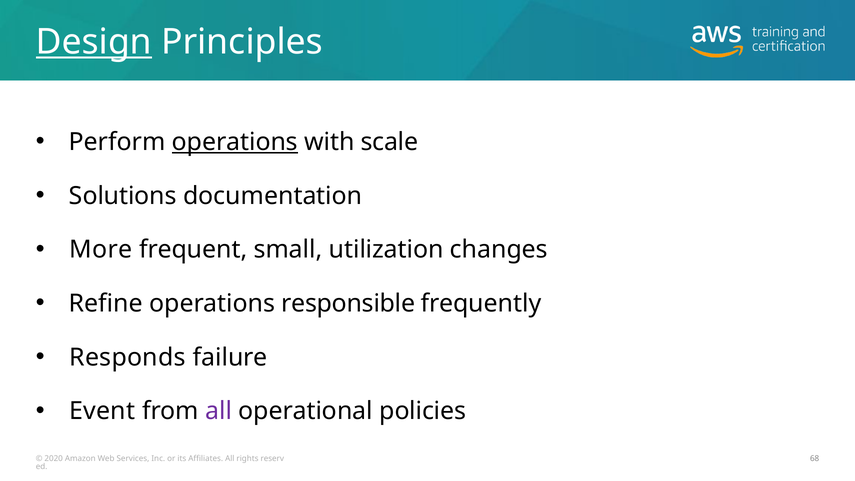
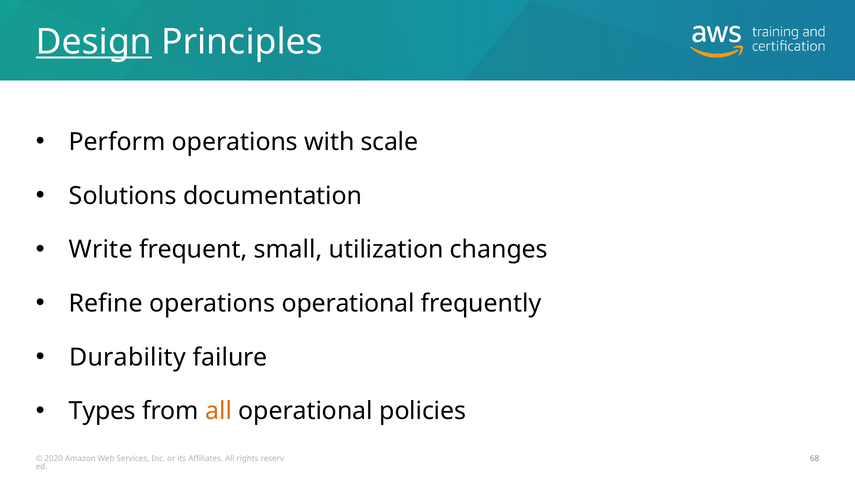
operations at (235, 142) underline: present -> none
More: More -> Write
operations responsible: responsible -> operational
Responds: Responds -> Durability
Event: Event -> Types
all at (219, 411) colour: purple -> orange
